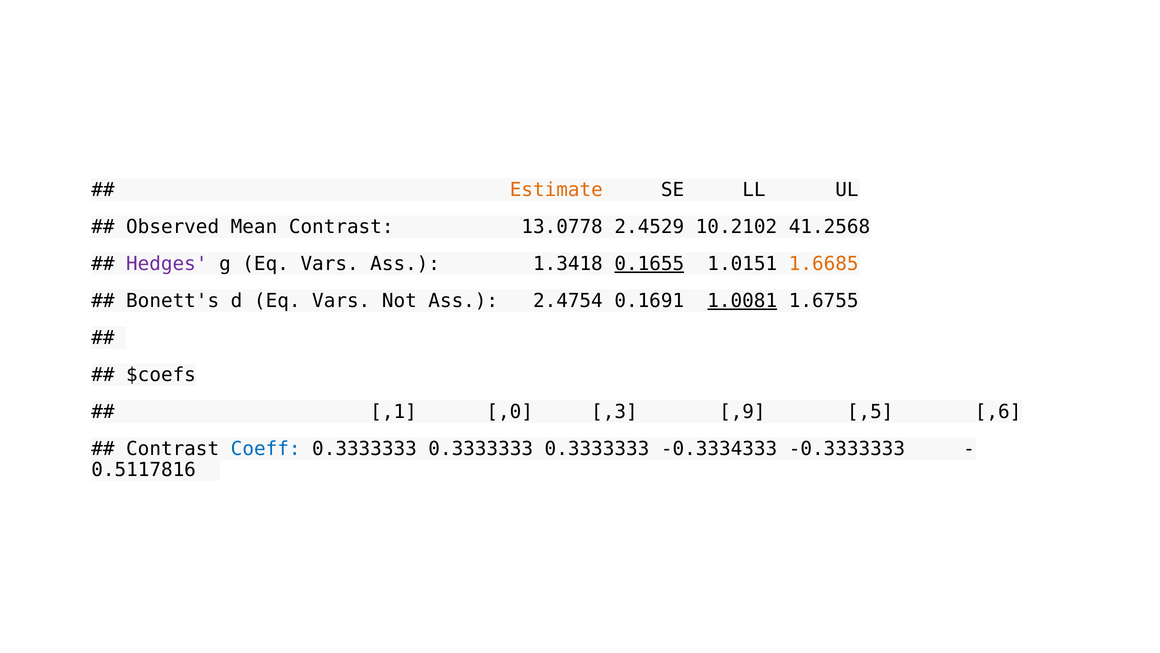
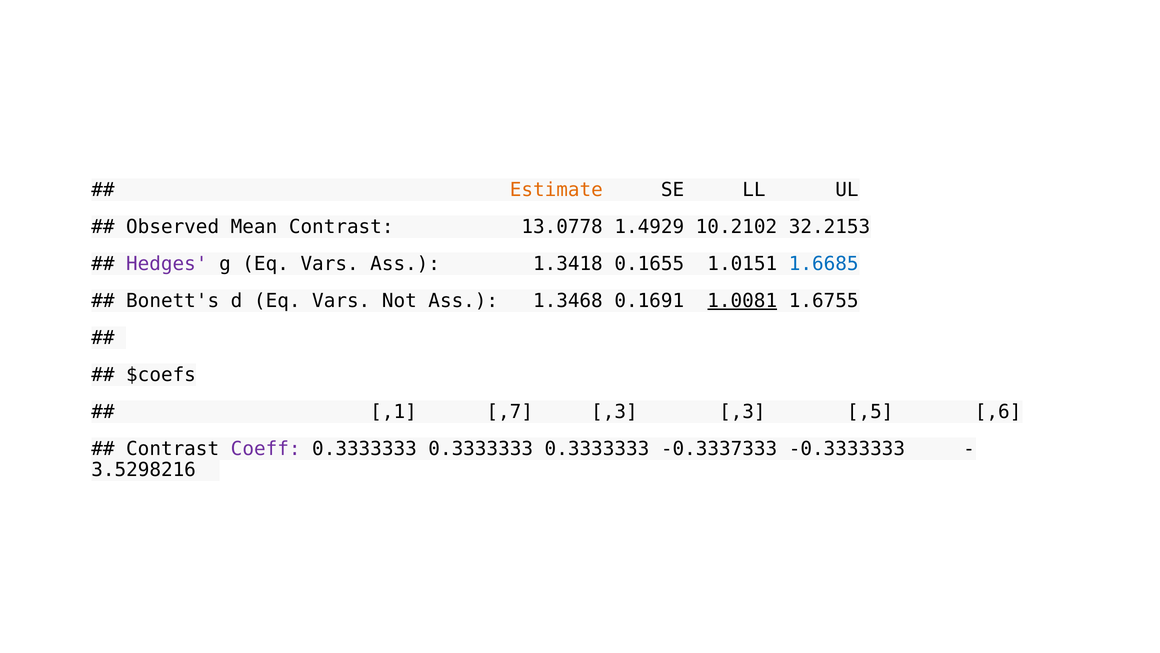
2.4529: 2.4529 -> 1.4929
41.2568: 41.2568 -> 32.2153
0.1655 underline: present -> none
1.6685 colour: orange -> blue
2.4754: 2.4754 -> 1.3468
,0: ,0 -> ,7
,3 ,9: ,9 -> ,3
Coeff colour: blue -> purple
-0.3334333: -0.3334333 -> -0.3337333
0.5117816: 0.5117816 -> 3.5298216
